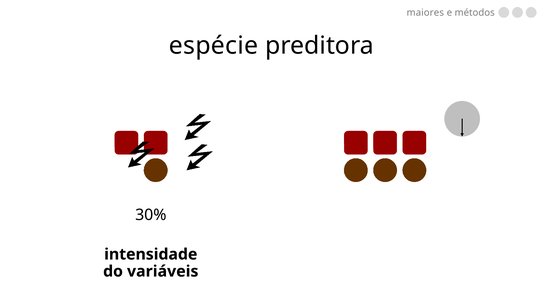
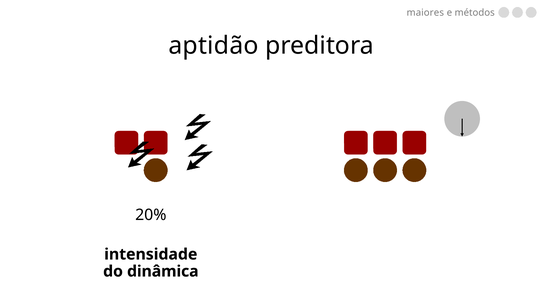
espécie: espécie -> aptidão
30%: 30% -> 20%
variáveis: variáveis -> dinâmica
